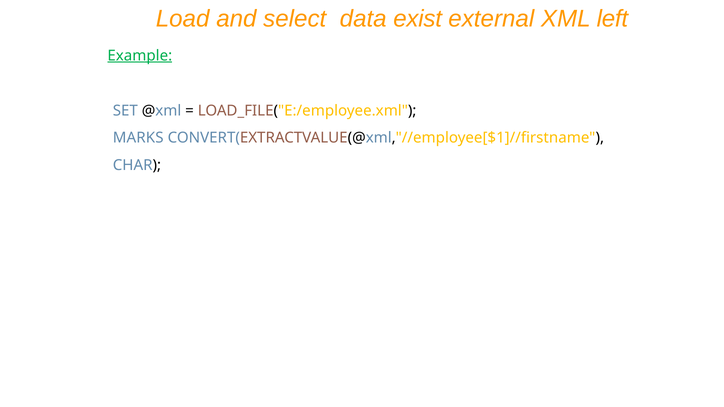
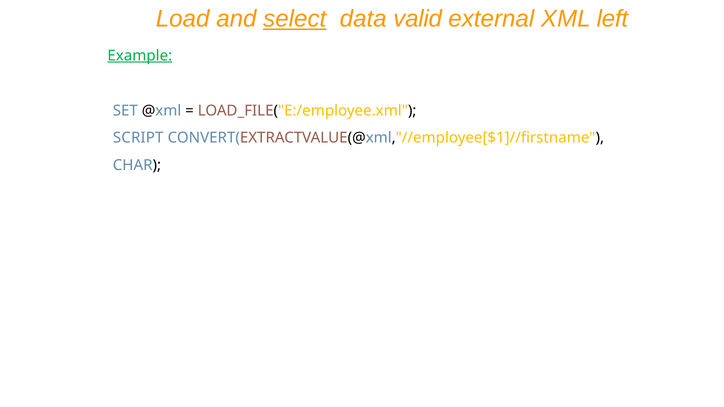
select underline: none -> present
exist: exist -> valid
MARKS: MARKS -> SCRIPT
